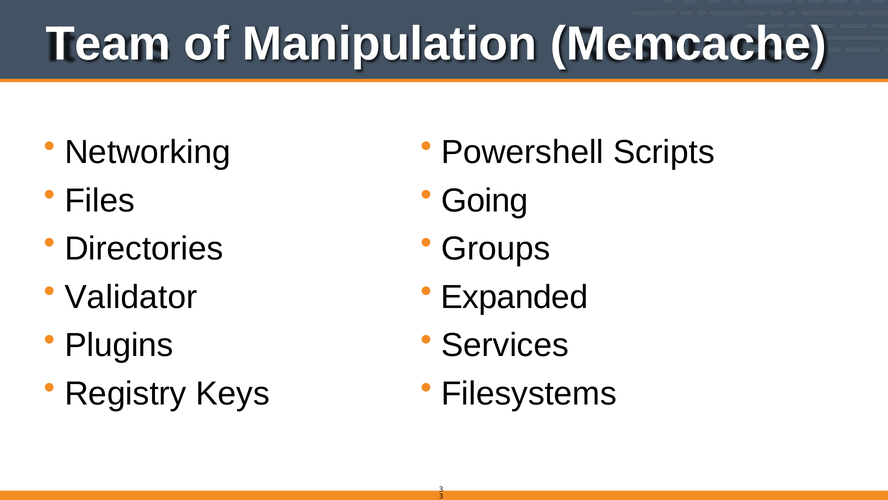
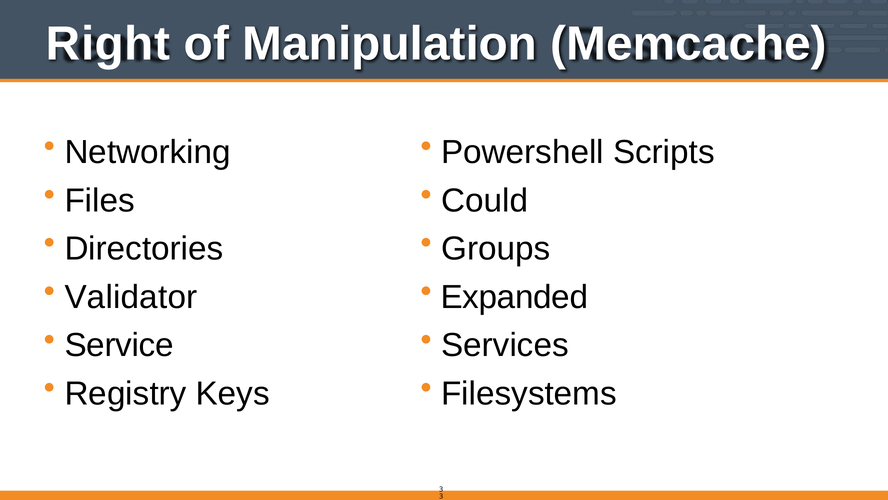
Team: Team -> Right
Going: Going -> Could
Plugins: Plugins -> Service
